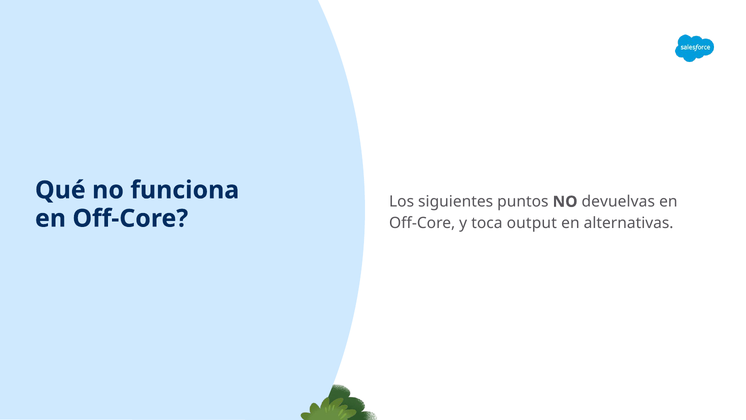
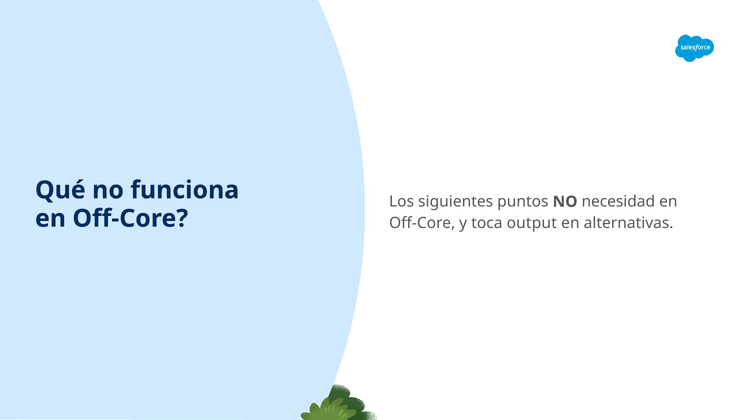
devuelvas: devuelvas -> necesidad
